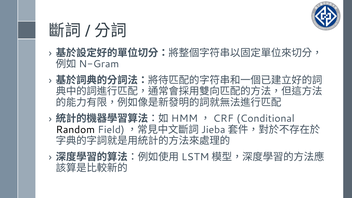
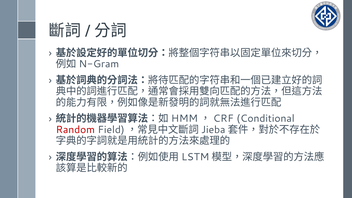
Random colour: black -> red
